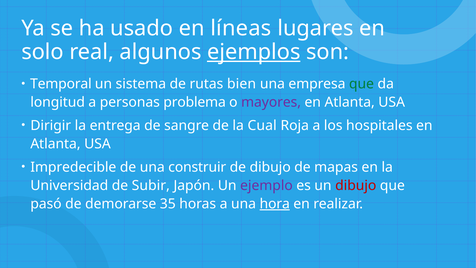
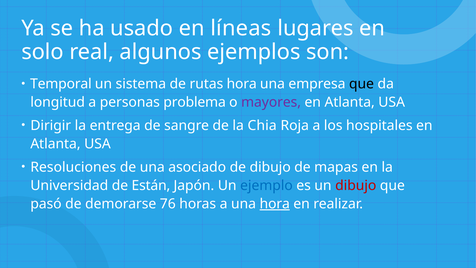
ejemplos underline: present -> none
rutas bien: bien -> hora
que at (362, 84) colour: green -> black
Cual: Cual -> Chia
Impredecible: Impredecible -> Resoluciones
construir: construir -> asociado
Subir: Subir -> Están
ejemplo colour: purple -> blue
35: 35 -> 76
